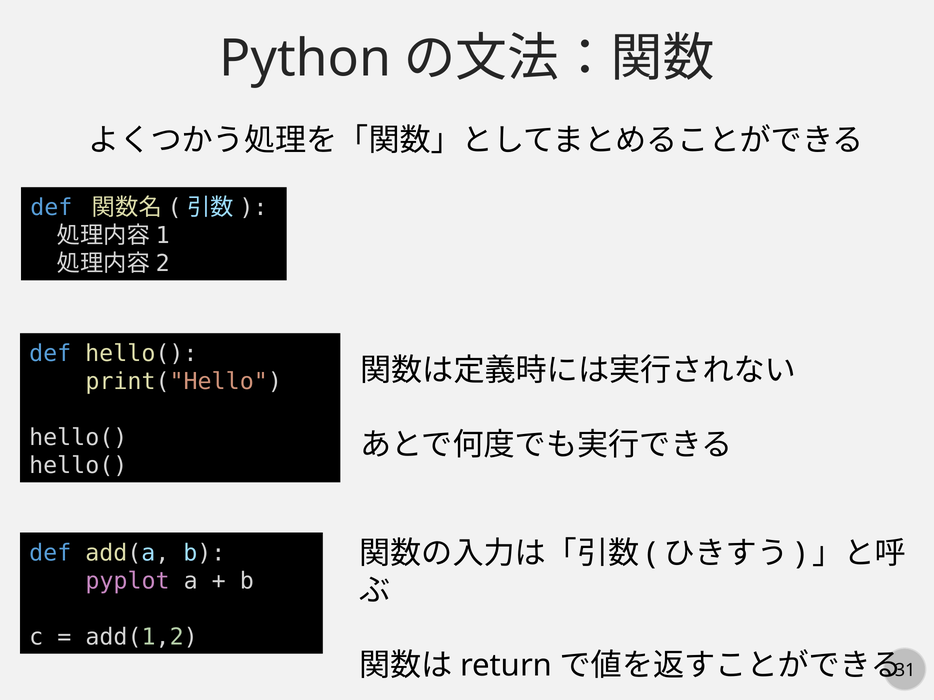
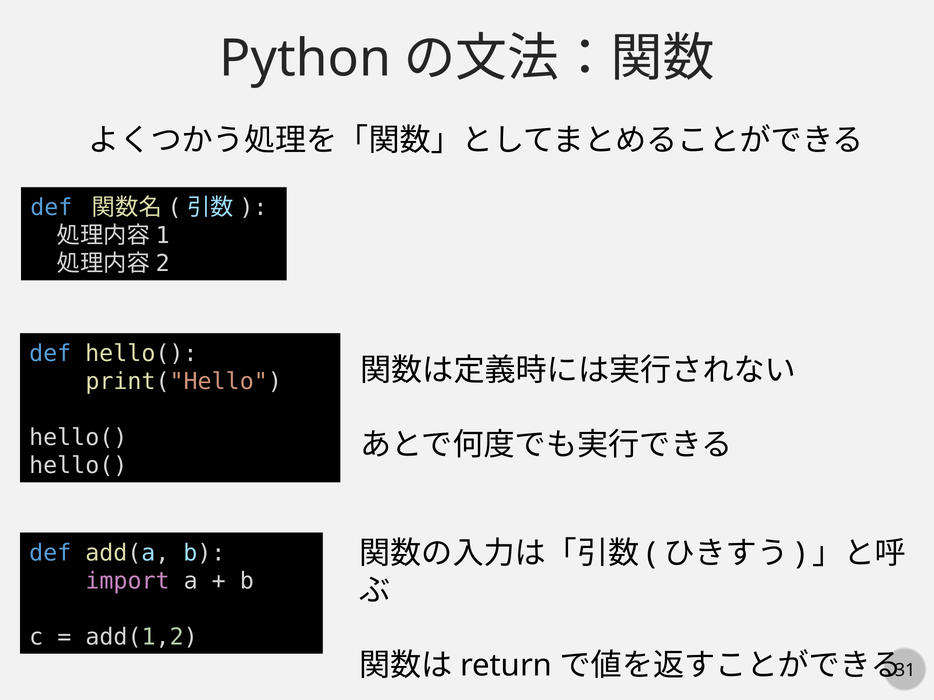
pyplot: pyplot -> import
